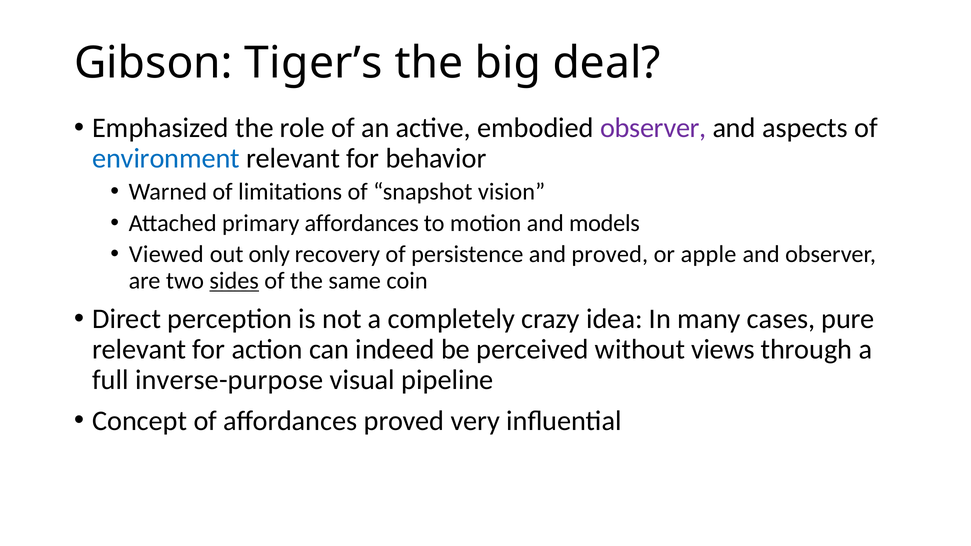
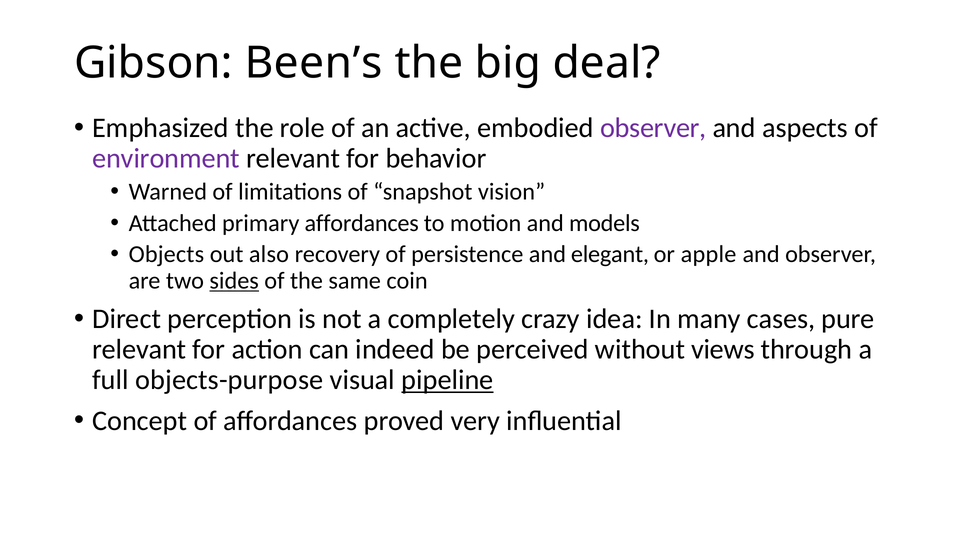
Tiger’s: Tiger’s -> Been’s
environment colour: blue -> purple
Viewed: Viewed -> Objects
only: only -> also
and proved: proved -> elegant
inverse-purpose: inverse-purpose -> objects-purpose
pipeline underline: none -> present
